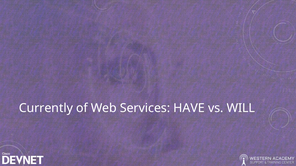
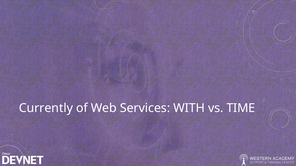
HAVE: HAVE -> WITH
WILL: WILL -> TIME
